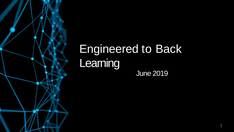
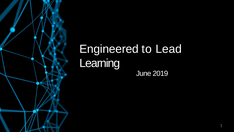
Back: Back -> Lead
